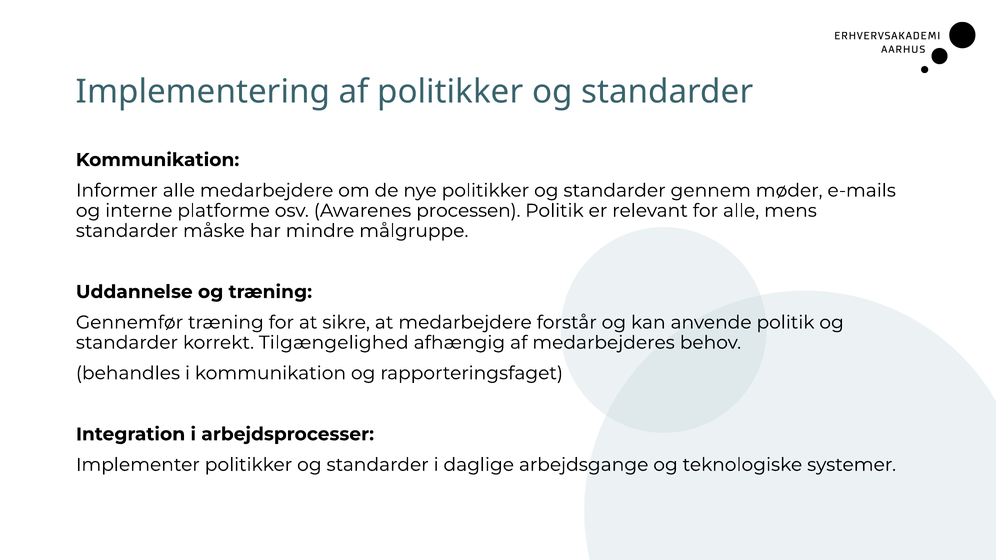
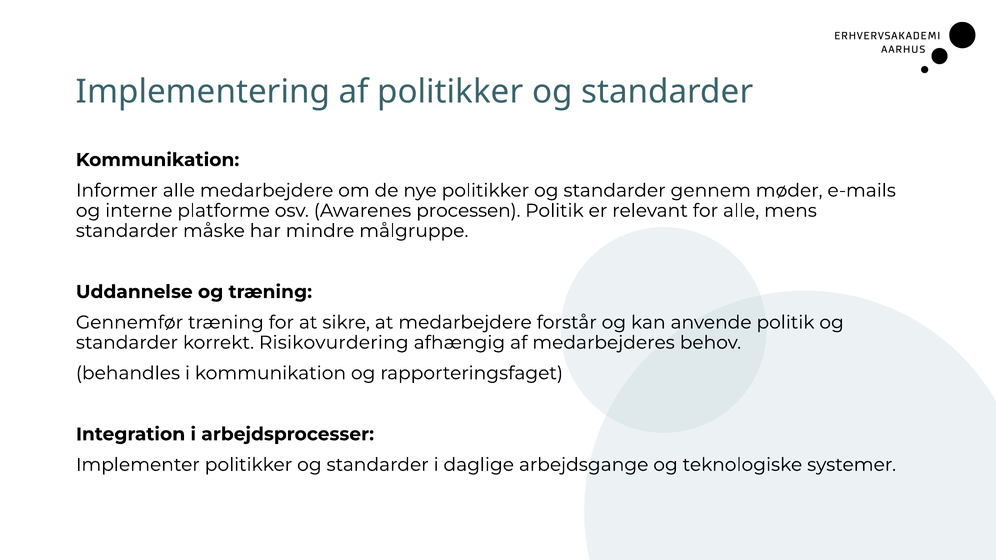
Tilgængelighed: Tilgængelighed -> Risikovurdering
